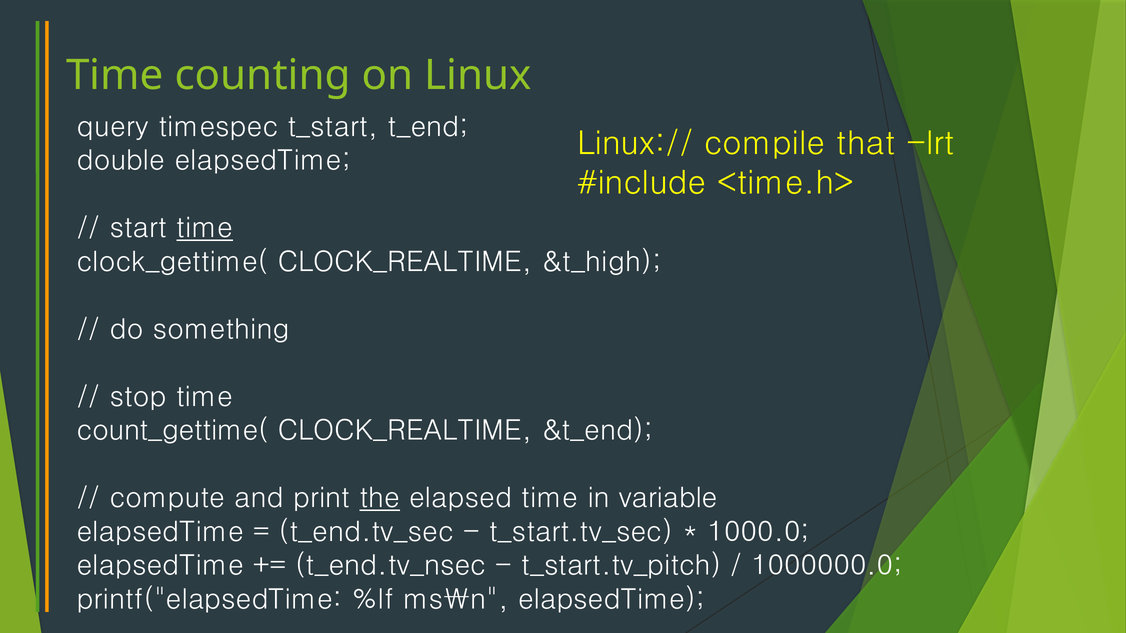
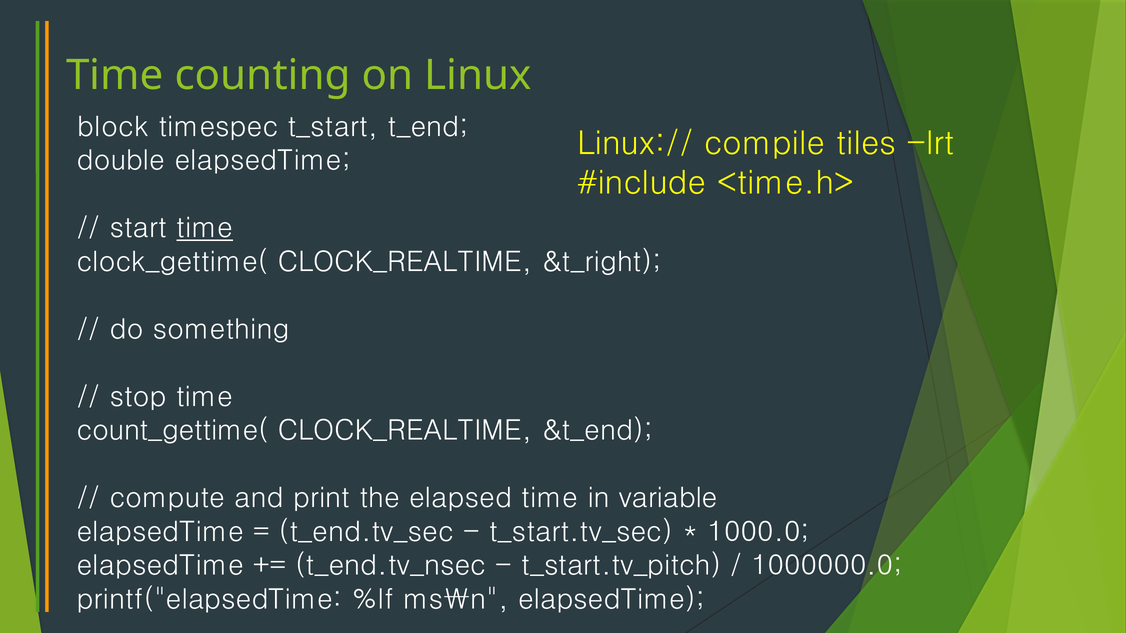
query: query -> block
that: that -> tiles
&t_high: &t_high -> &t_right
the underline: present -> none
